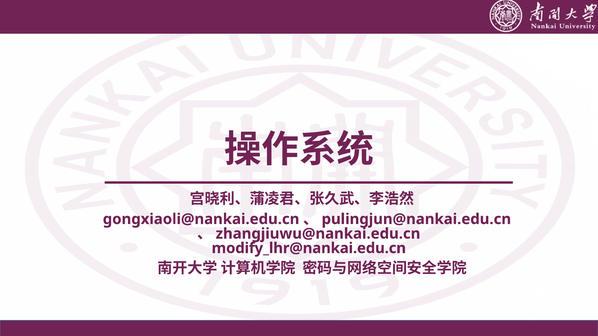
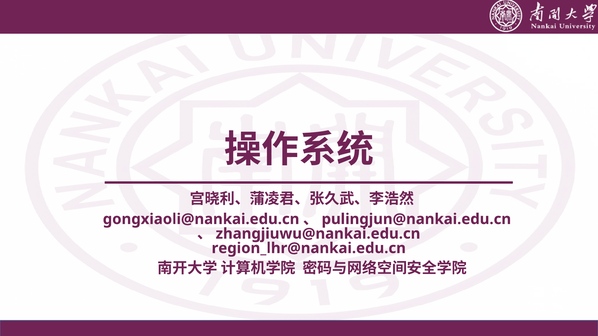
modify_lhr@nankai.edu.cn: modify_lhr@nankai.edu.cn -> region_lhr@nankai.edu.cn
